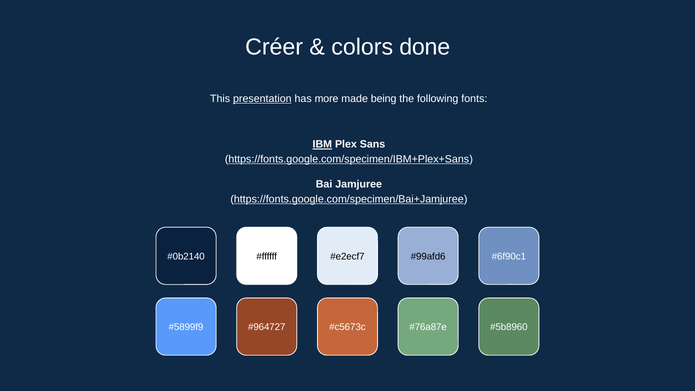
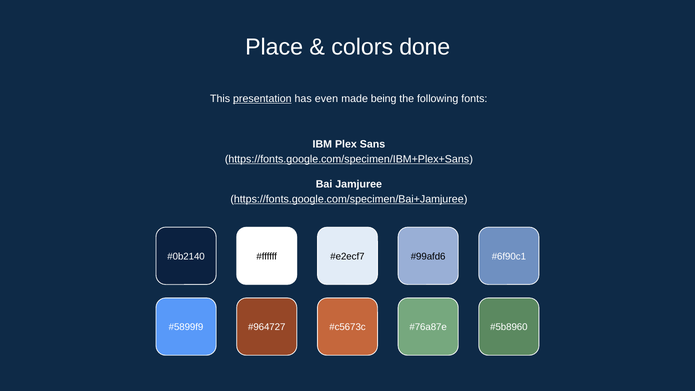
Créer: Créer -> Place
more: more -> even
IBM underline: present -> none
